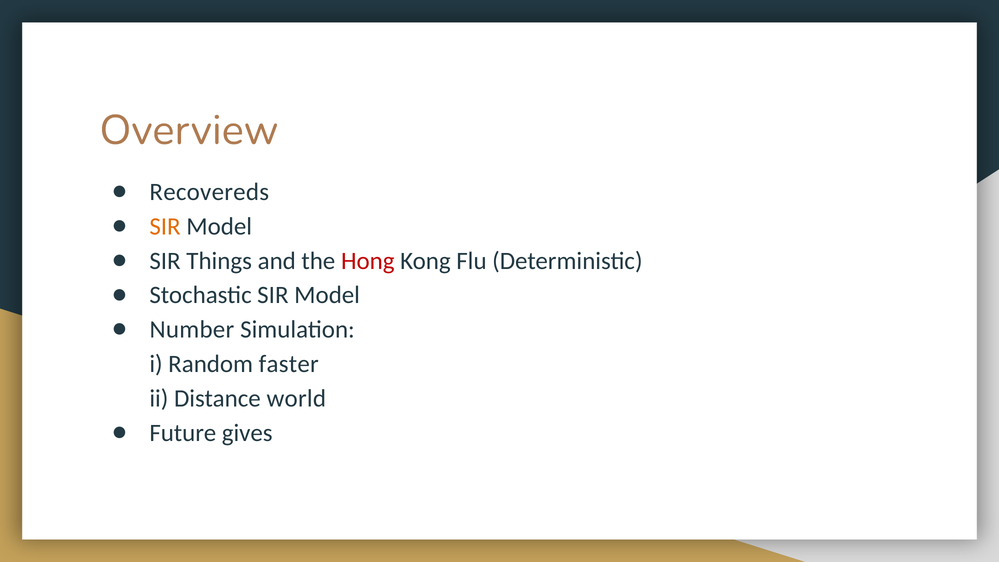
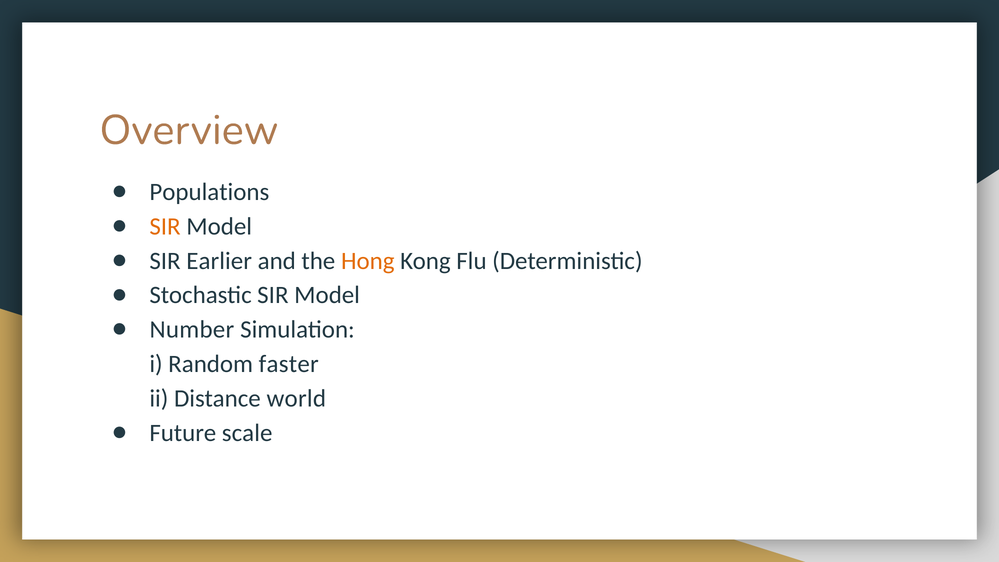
Recovereds: Recovereds -> Populations
Things: Things -> Earlier
Hong colour: red -> orange
gives: gives -> scale
